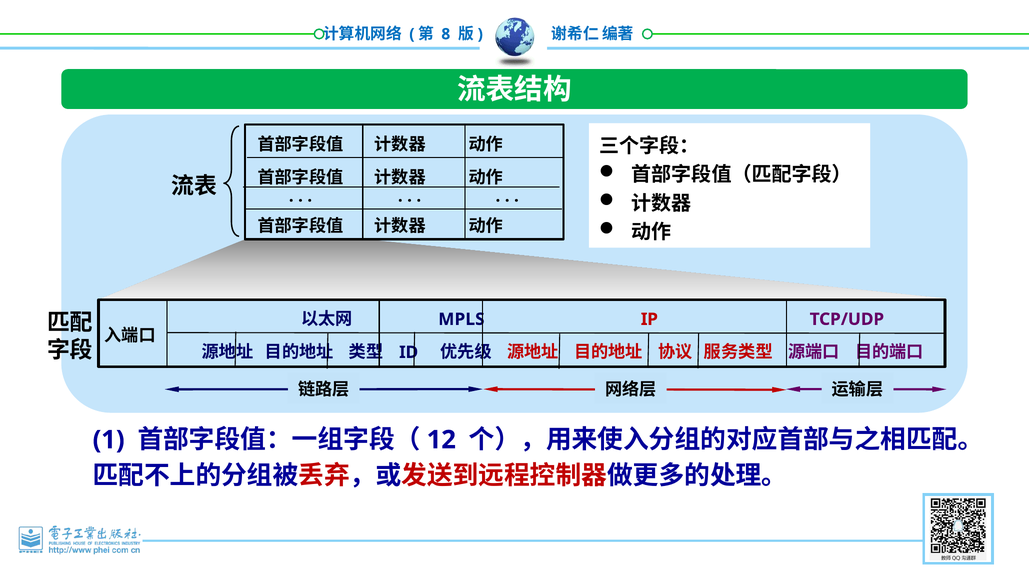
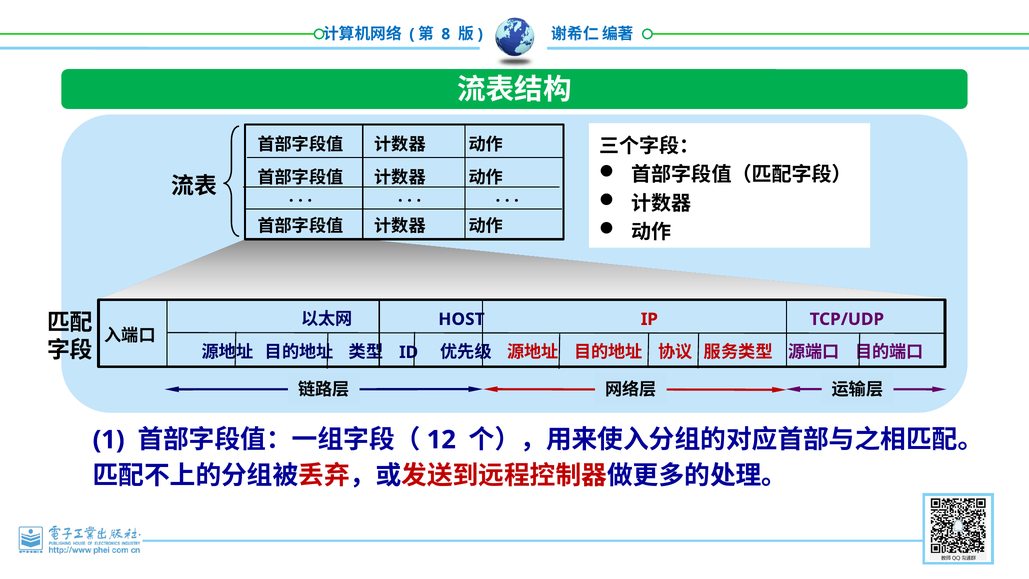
MPLS: MPLS -> HOST
